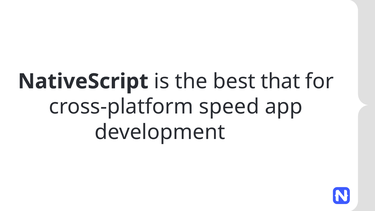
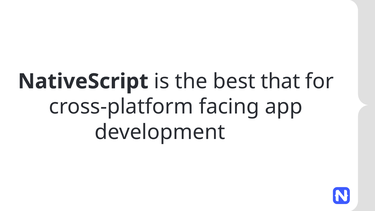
speed: speed -> facing
